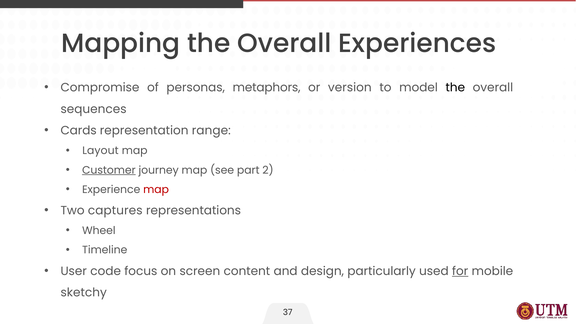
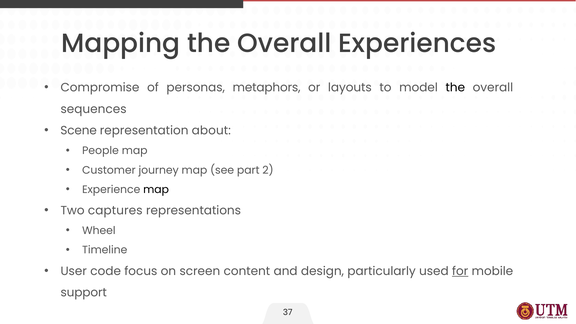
version: version -> layouts
Cards: Cards -> Scene
range: range -> about
Layout: Layout -> People
Customer underline: present -> none
map at (156, 190) colour: red -> black
sketchy: sketchy -> support
